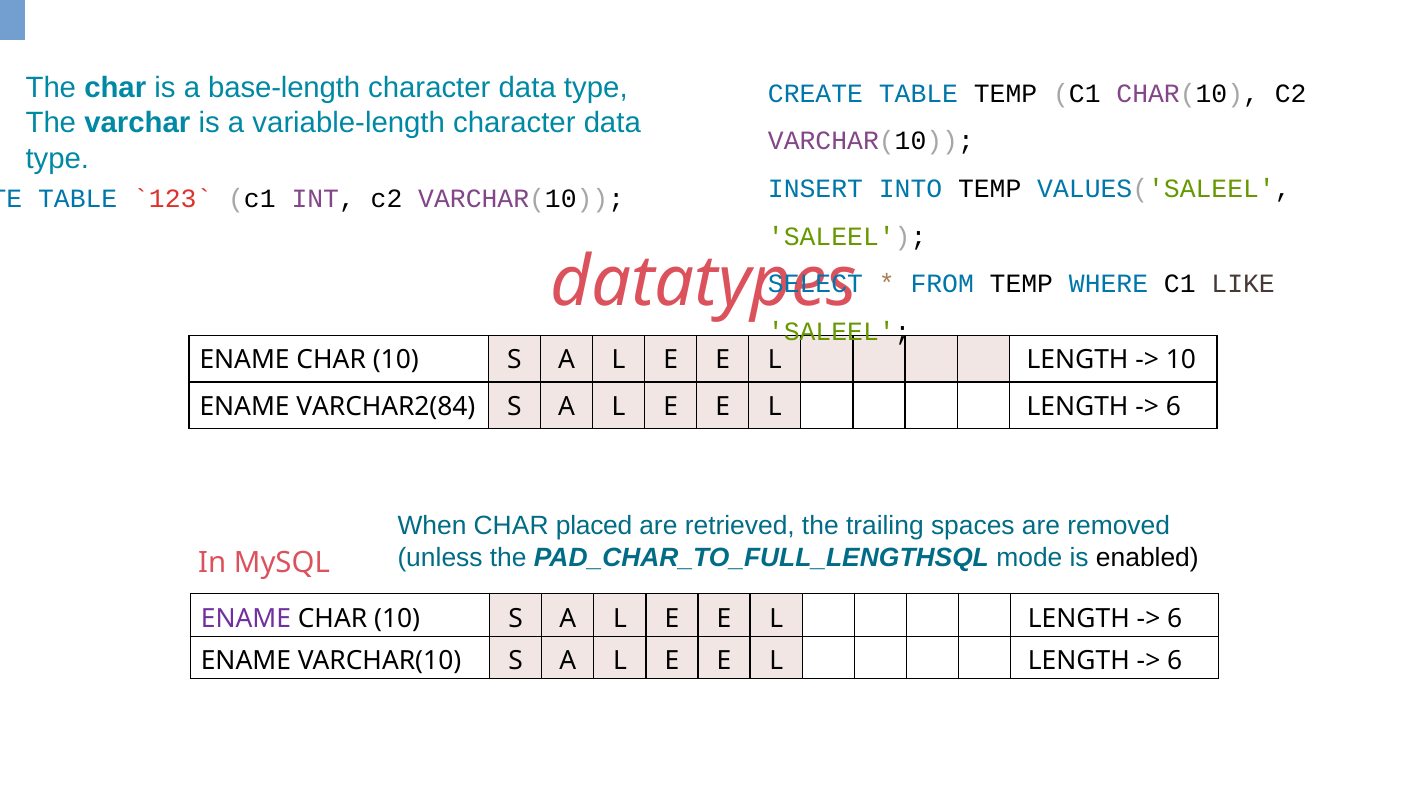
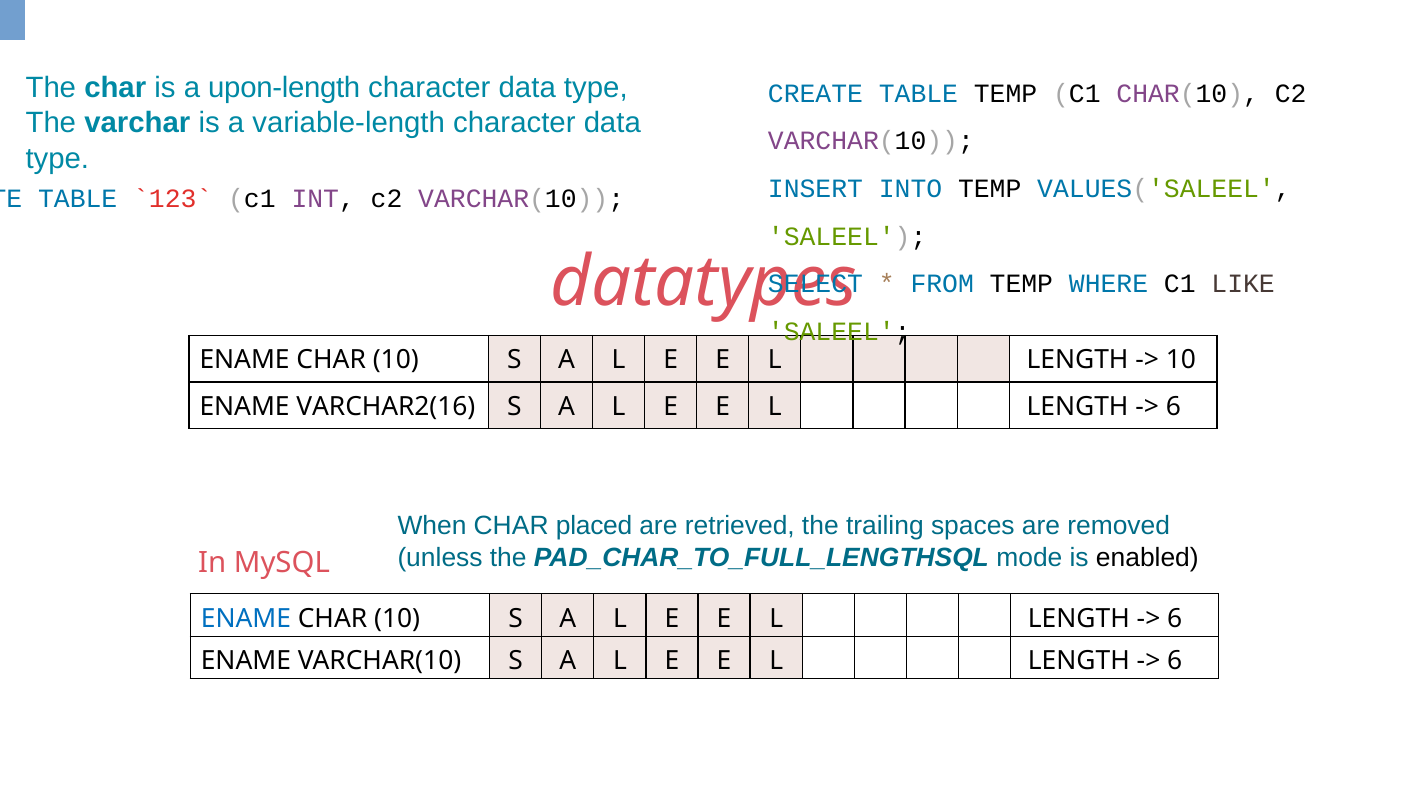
base-length: base-length -> upon-length
VARCHAR2(84: VARCHAR2(84 -> VARCHAR2(16
ENAME at (246, 618) colour: purple -> blue
